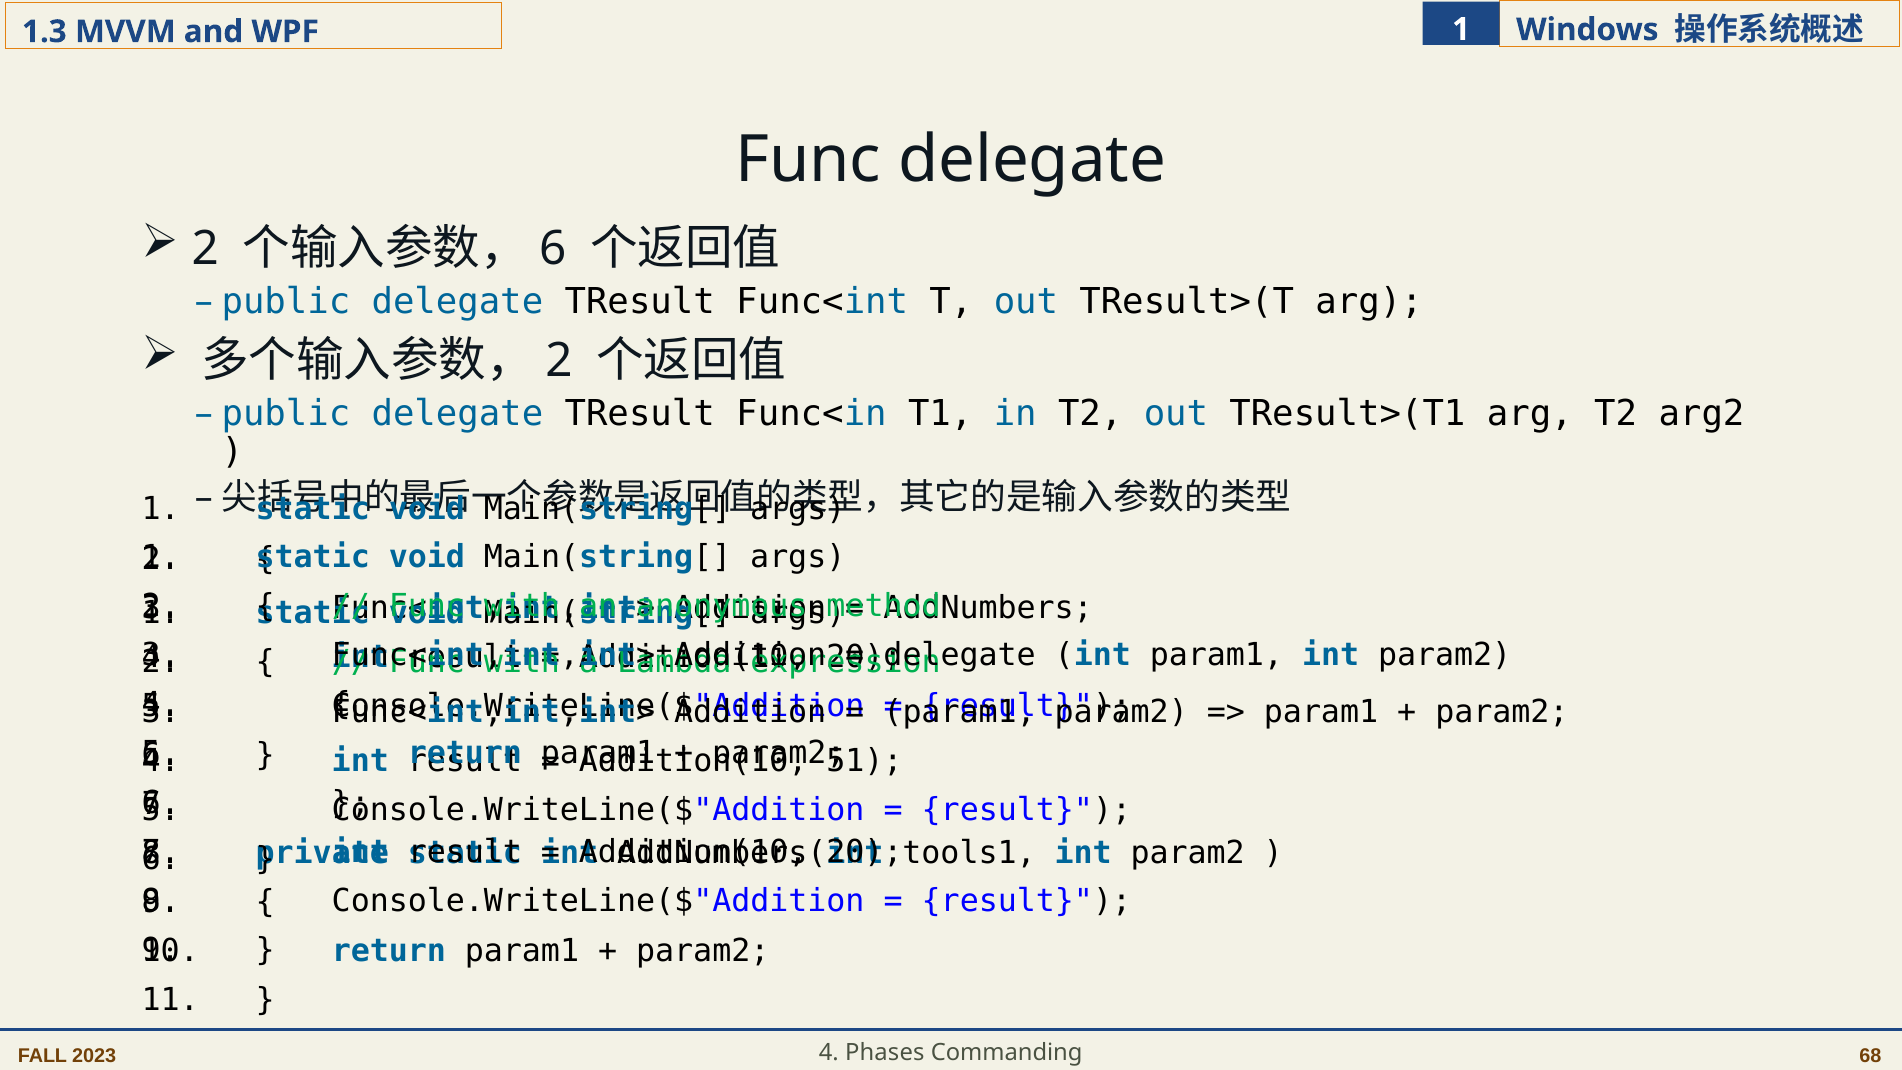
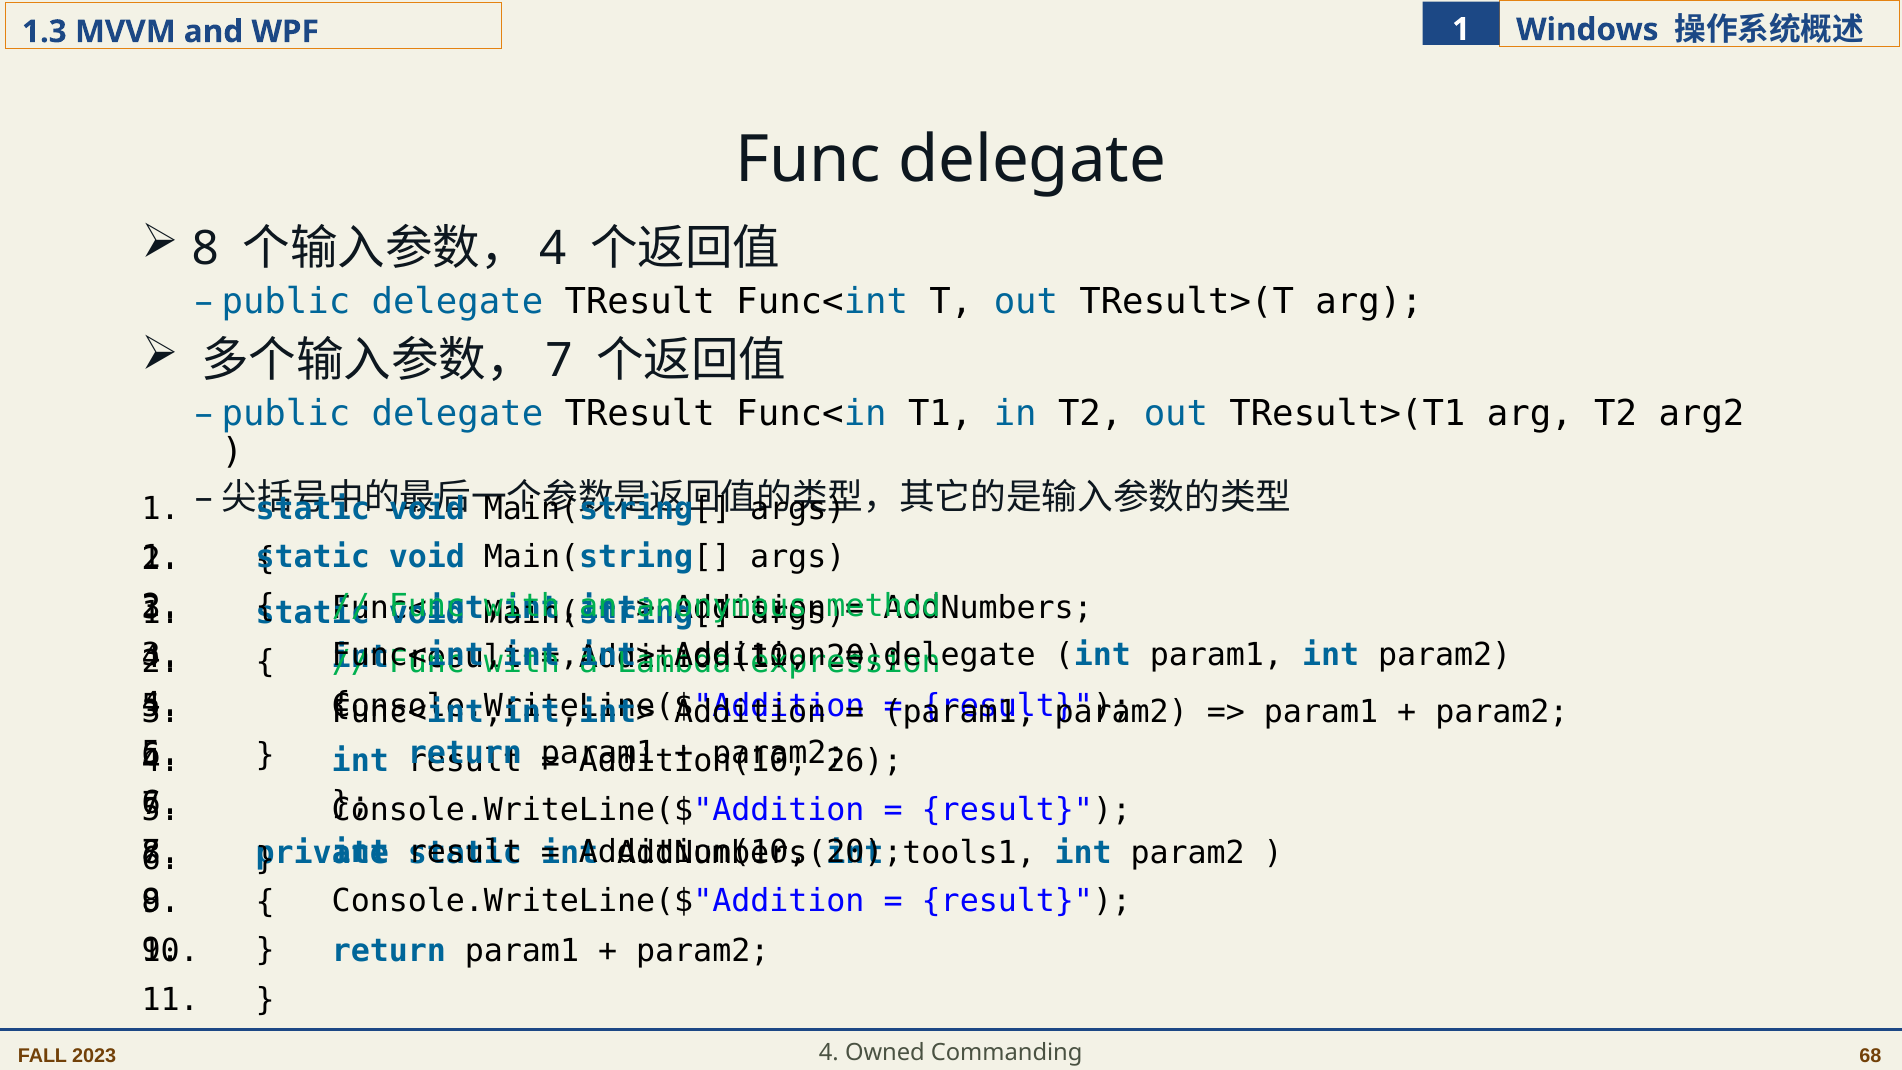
2 at (205, 249): 2 -> 8
6 at (553, 249): 6 -> 4
2 at (559, 361): 2 -> 7
51: 51 -> 26
Phases: Phases -> Owned
